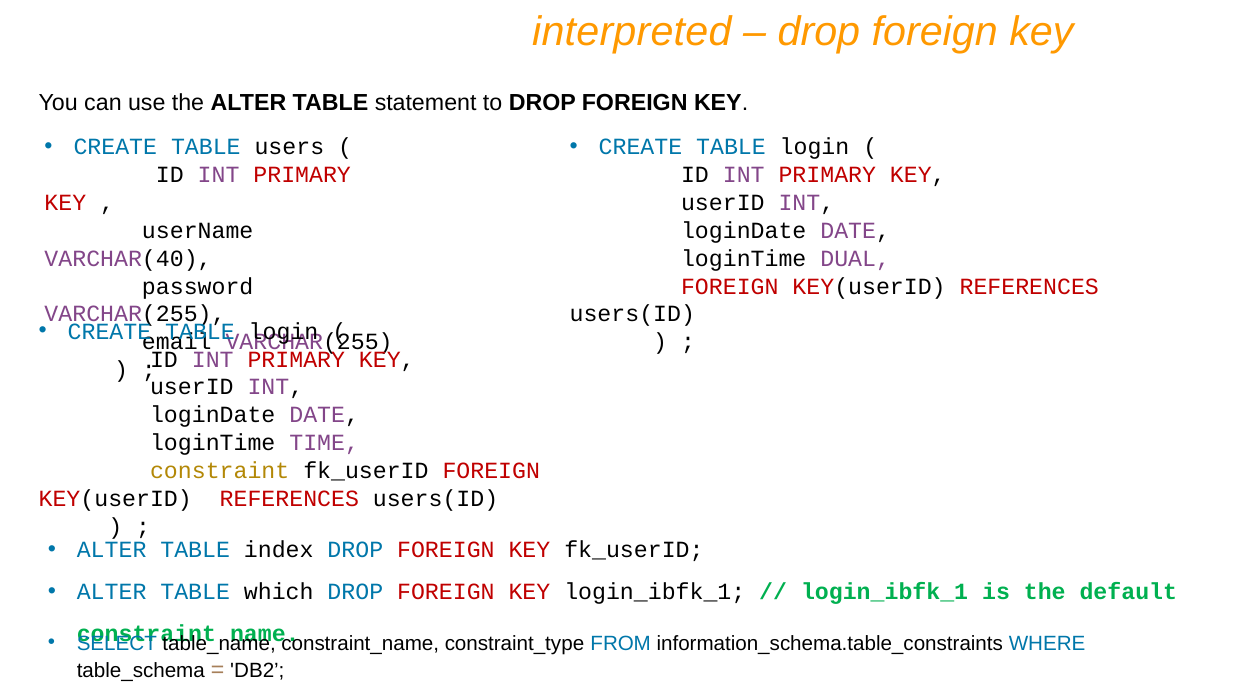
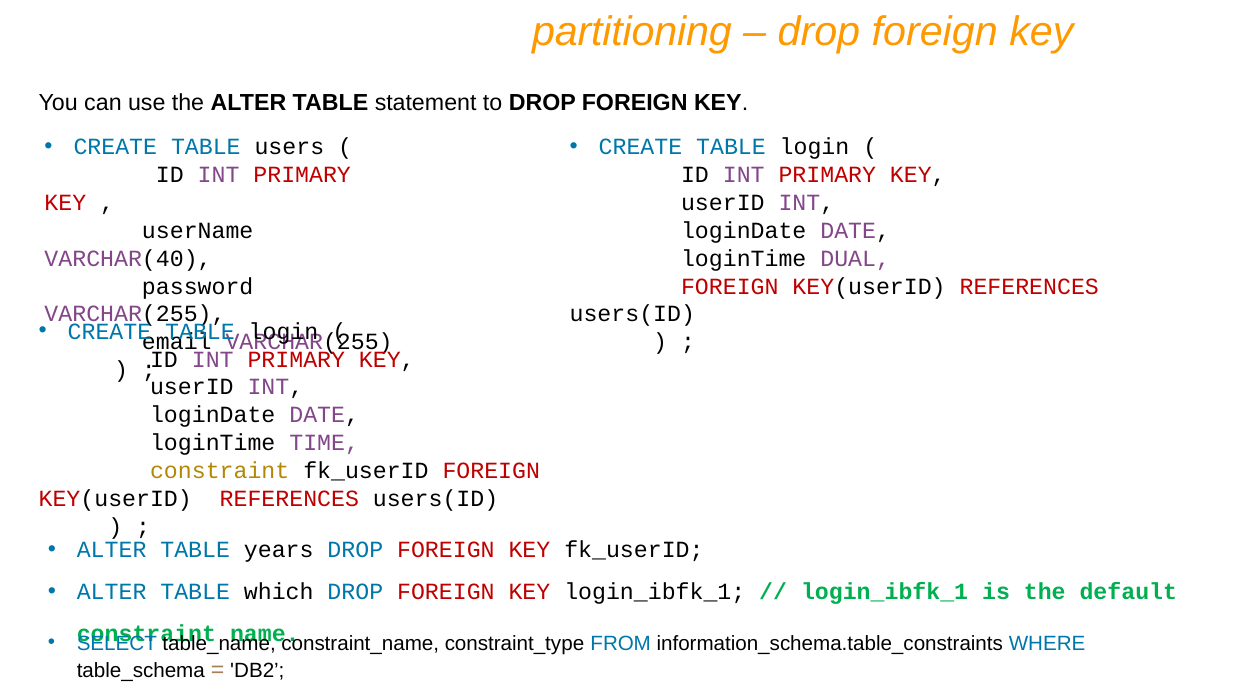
interpreted: interpreted -> partitioning
index: index -> years
